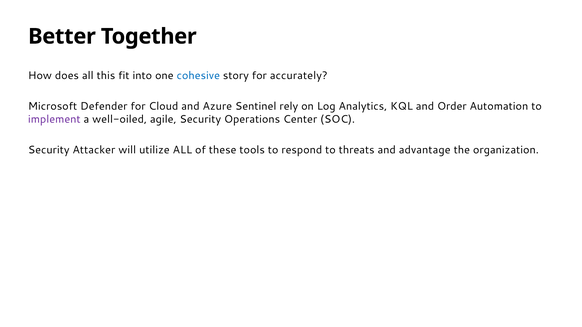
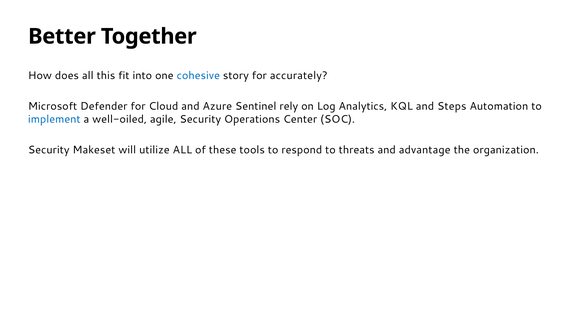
Order: Order -> Steps
implement colour: purple -> blue
Attacker: Attacker -> Makeset
